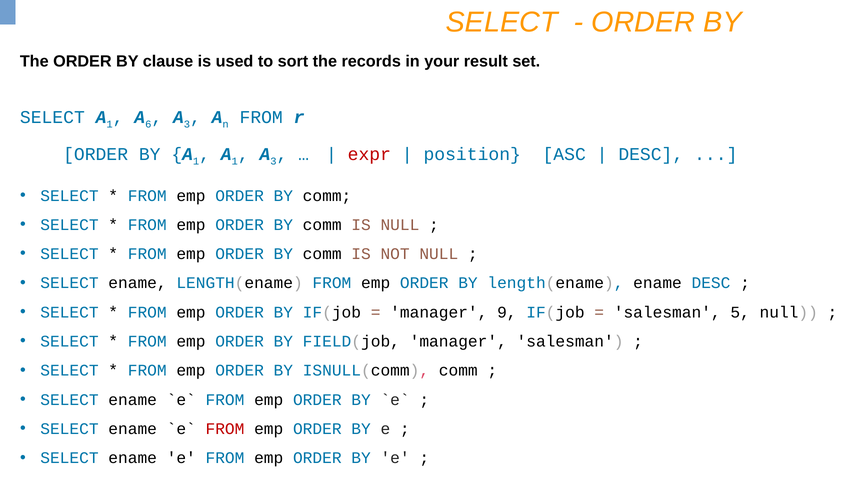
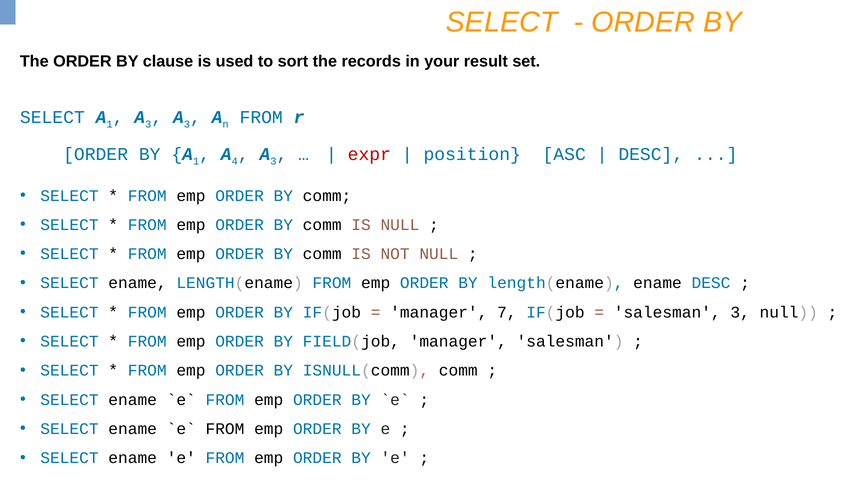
6 at (148, 124): 6 -> 3
1 at (235, 161): 1 -> 4
9: 9 -> 7
salesman 5: 5 -> 3
FROM at (225, 429) colour: red -> black
